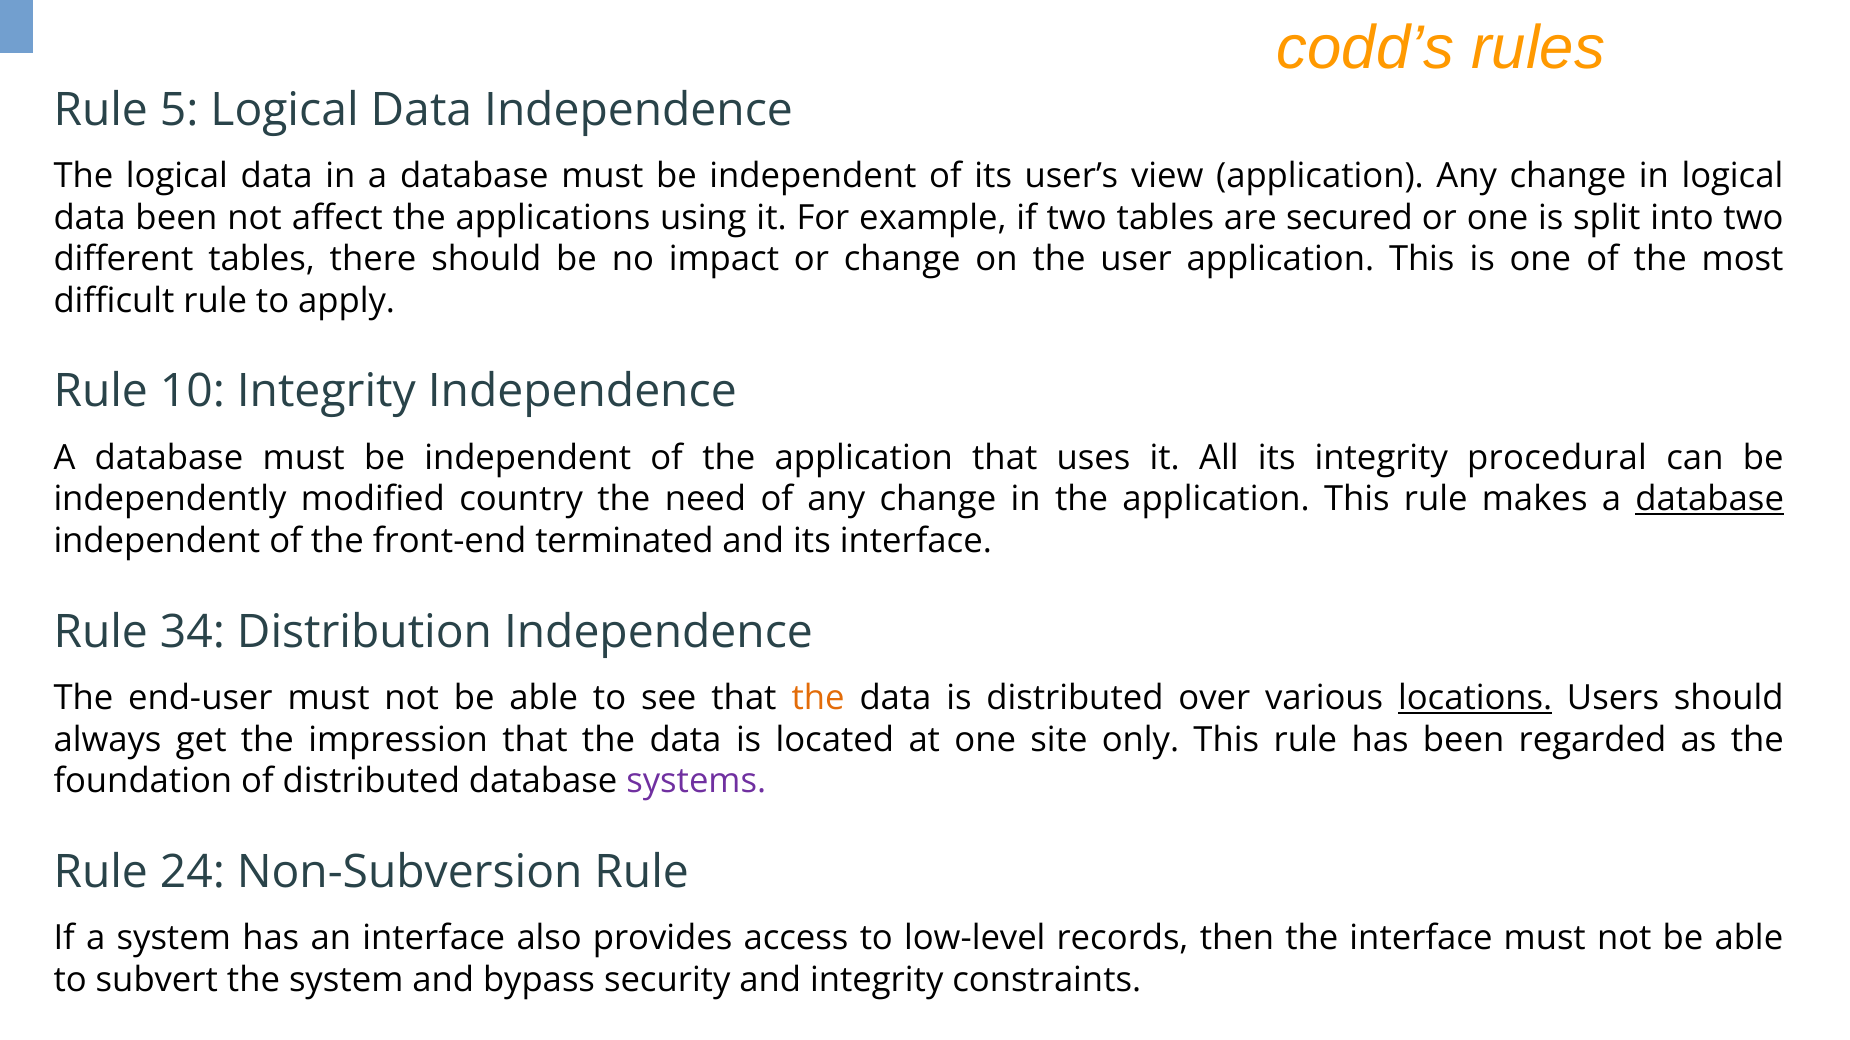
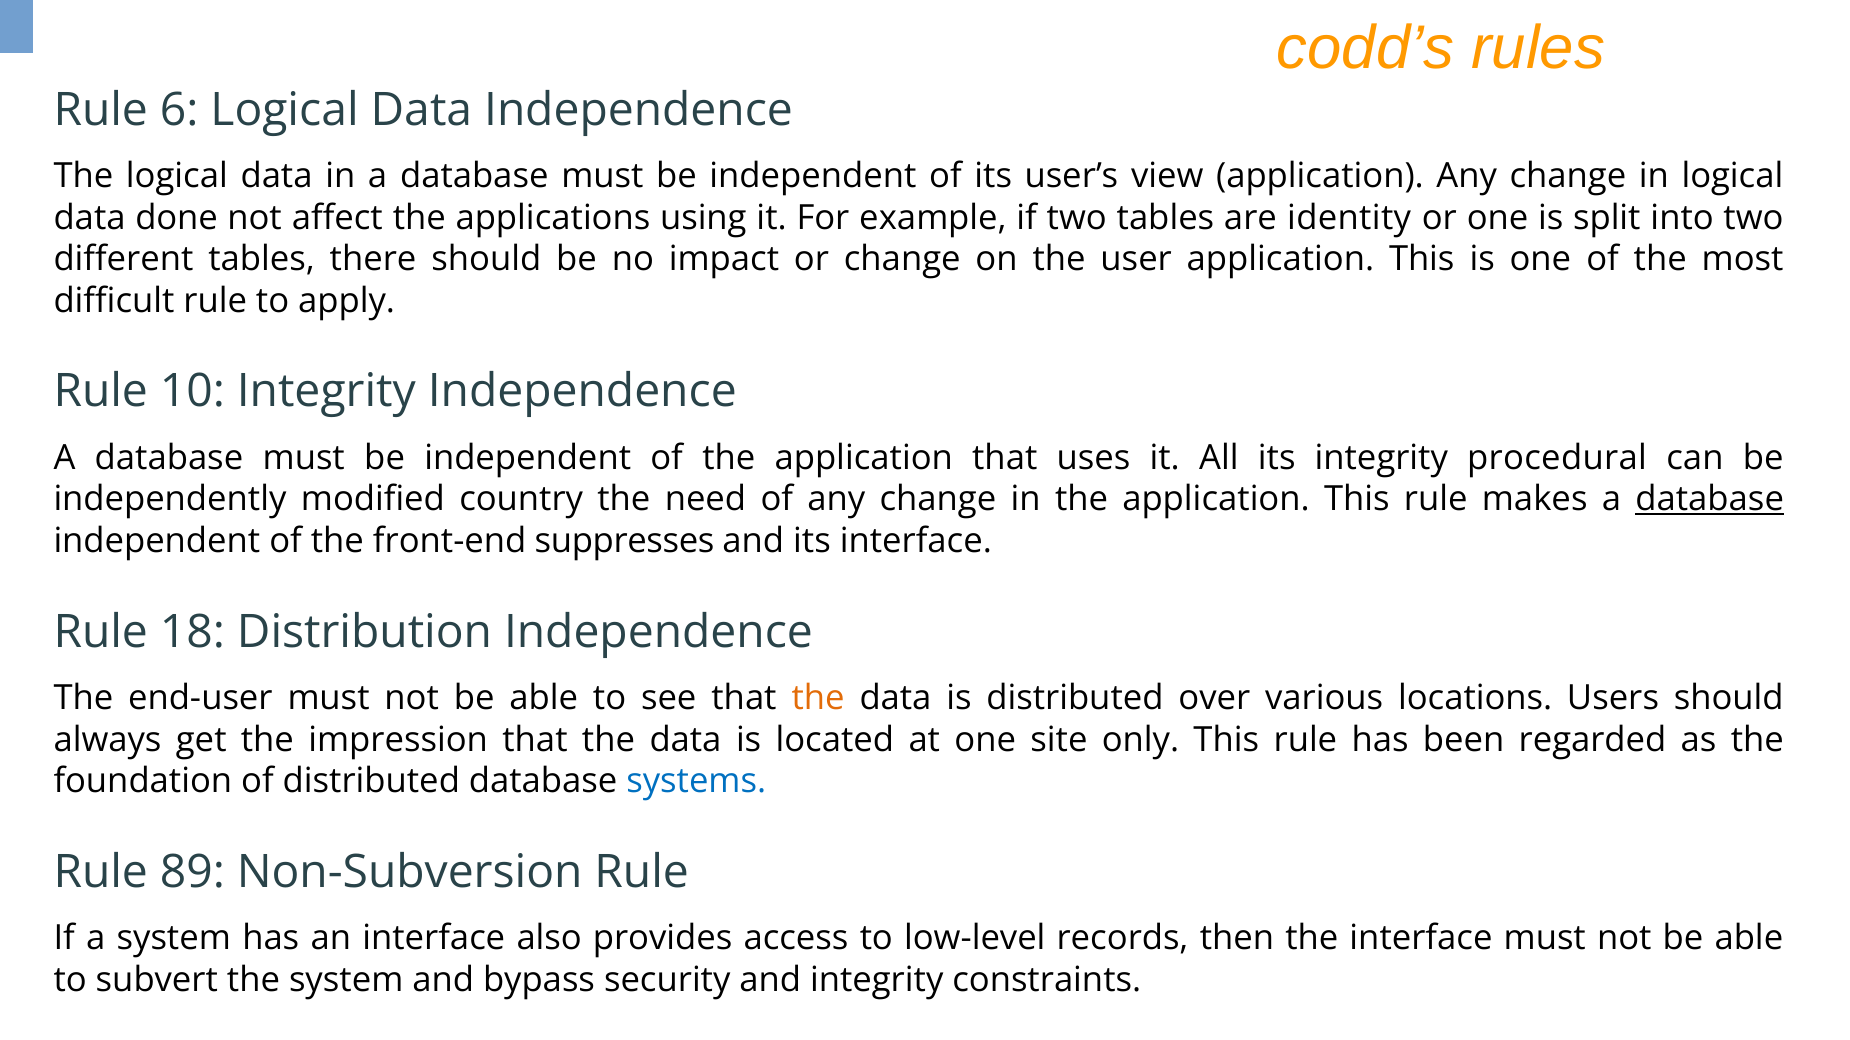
5: 5 -> 6
data been: been -> done
secured: secured -> identity
terminated: terminated -> suppresses
34: 34 -> 18
locations underline: present -> none
systems colour: purple -> blue
24: 24 -> 89
